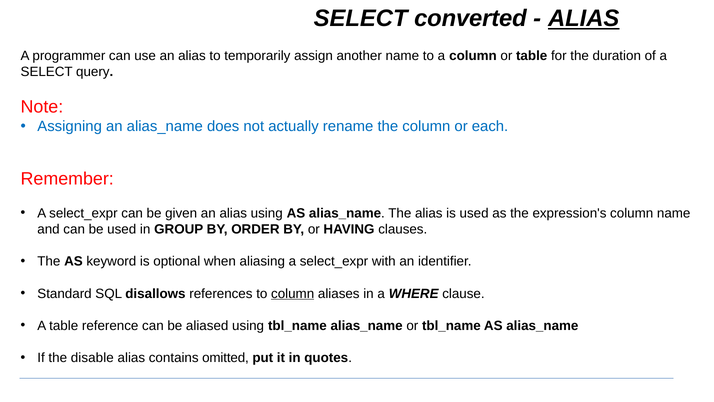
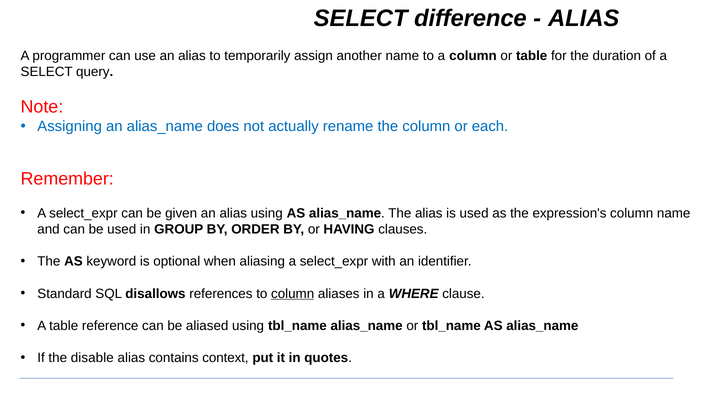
converted: converted -> difference
ALIAS at (584, 19) underline: present -> none
omitted: omitted -> context
